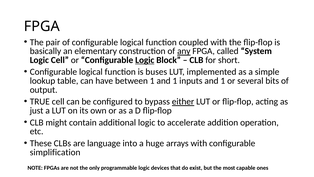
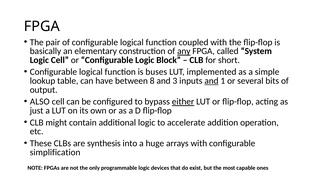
Logic at (145, 60) underline: present -> none
between 1: 1 -> 8
1 at (175, 81): 1 -> 3
and at (211, 81) underline: none -> present
TRUE: TRUE -> ALSO
language: language -> synthesis
